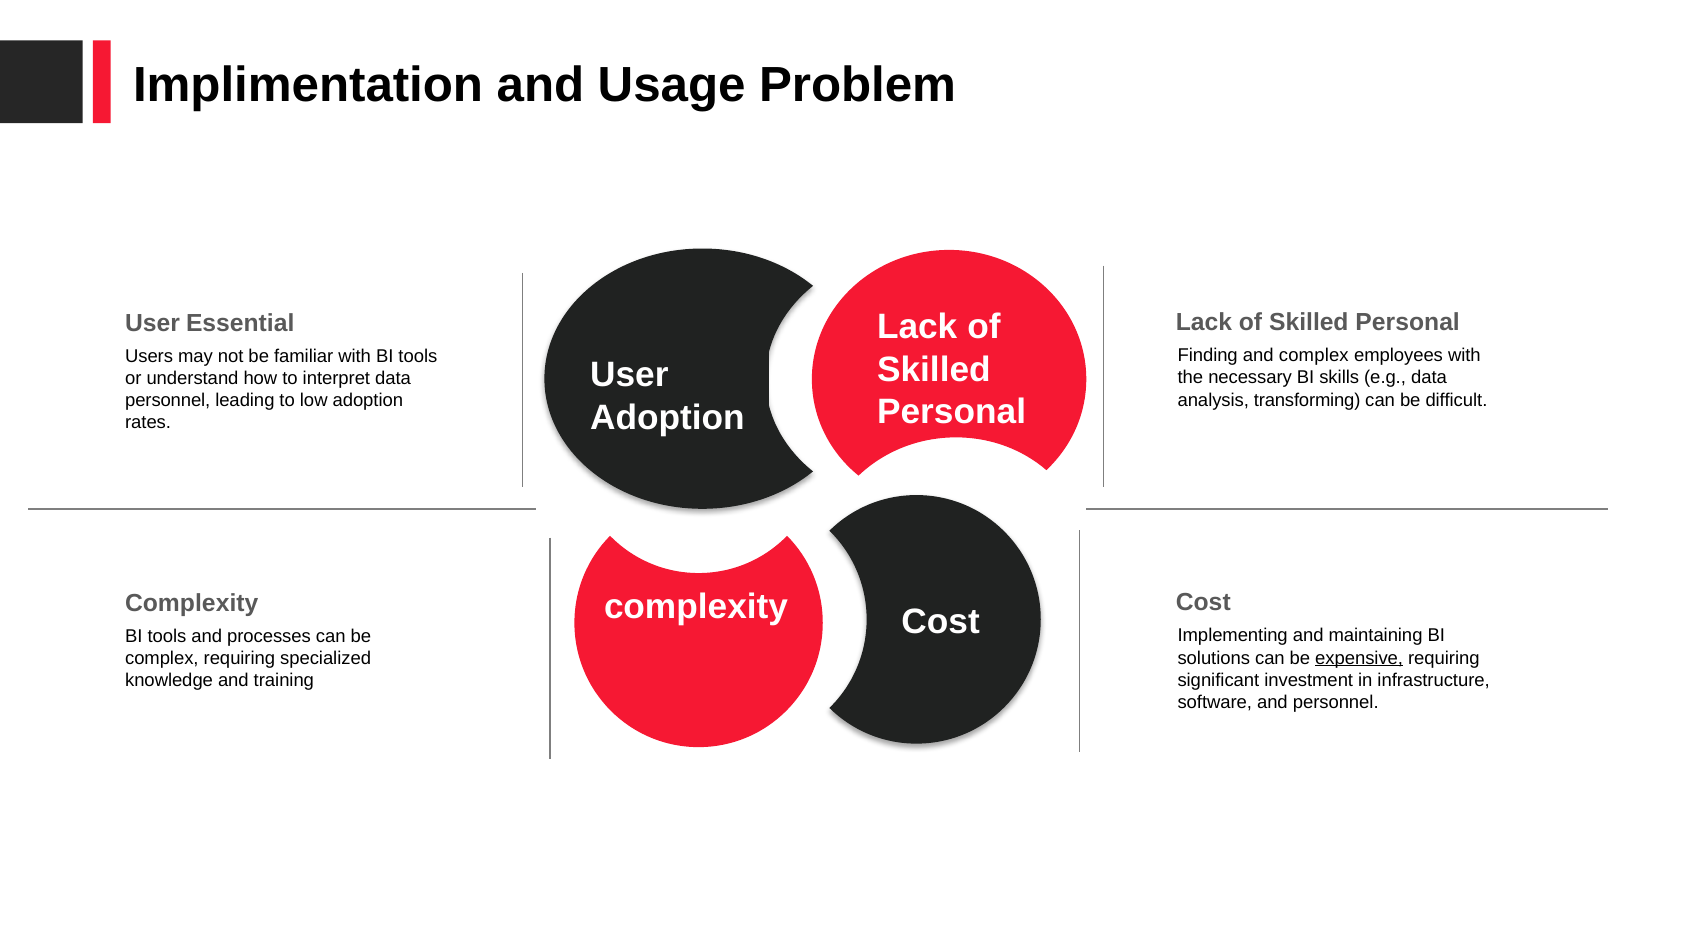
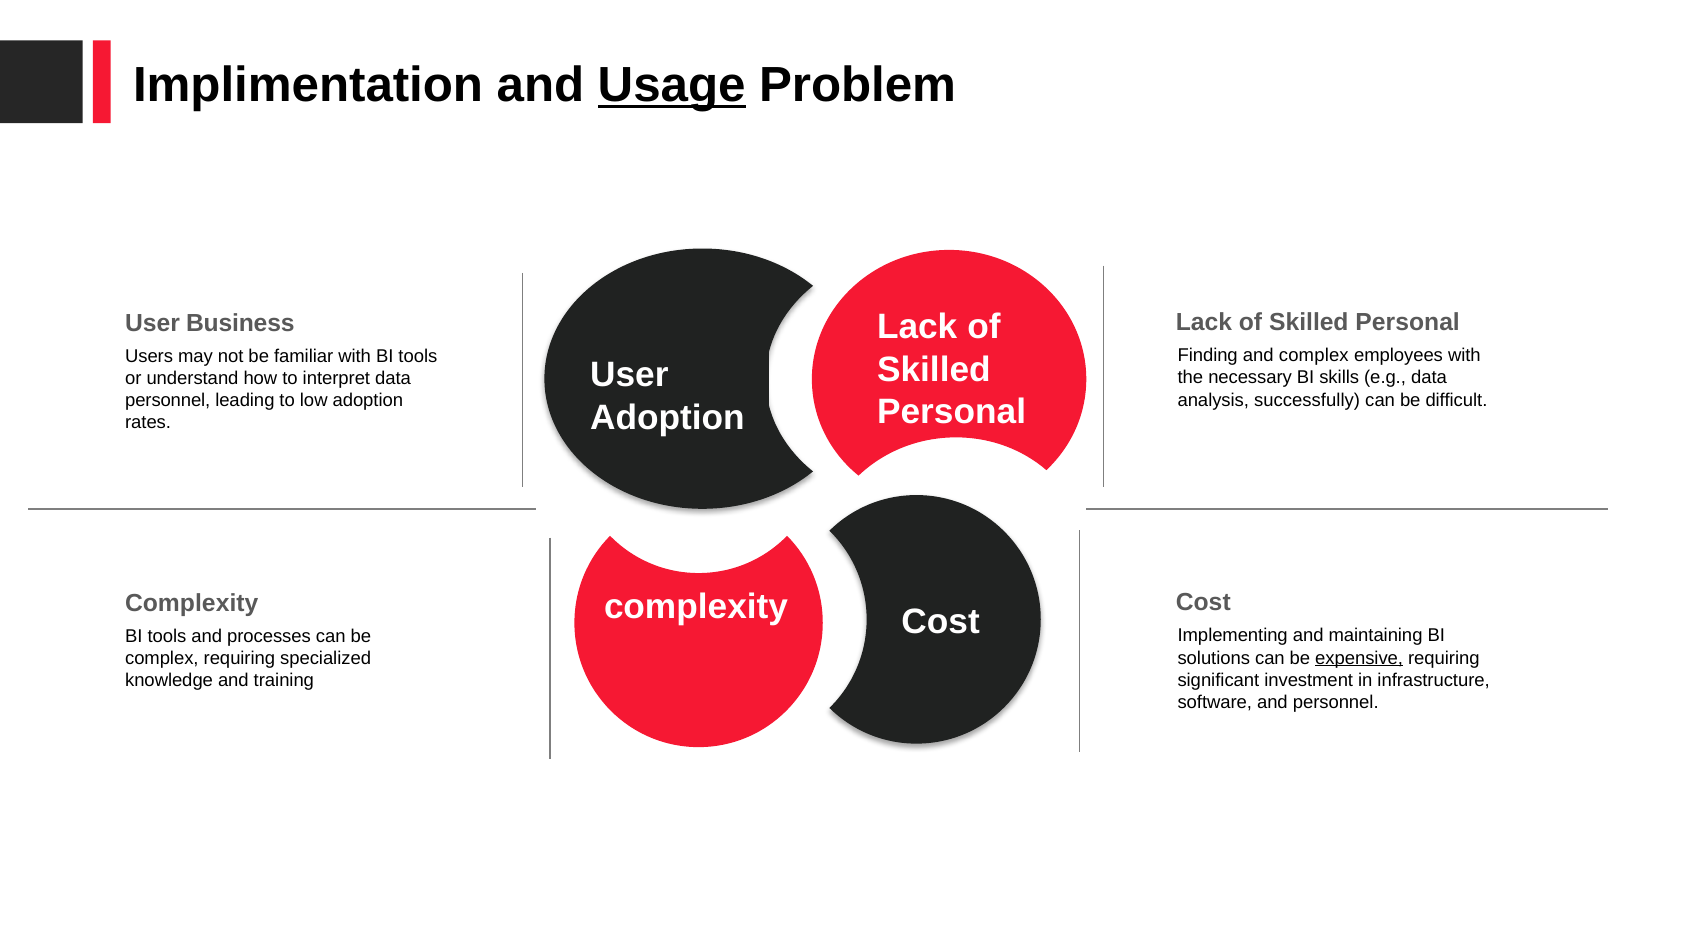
Usage underline: none -> present
Essential: Essential -> Business
transforming: transforming -> successfully
